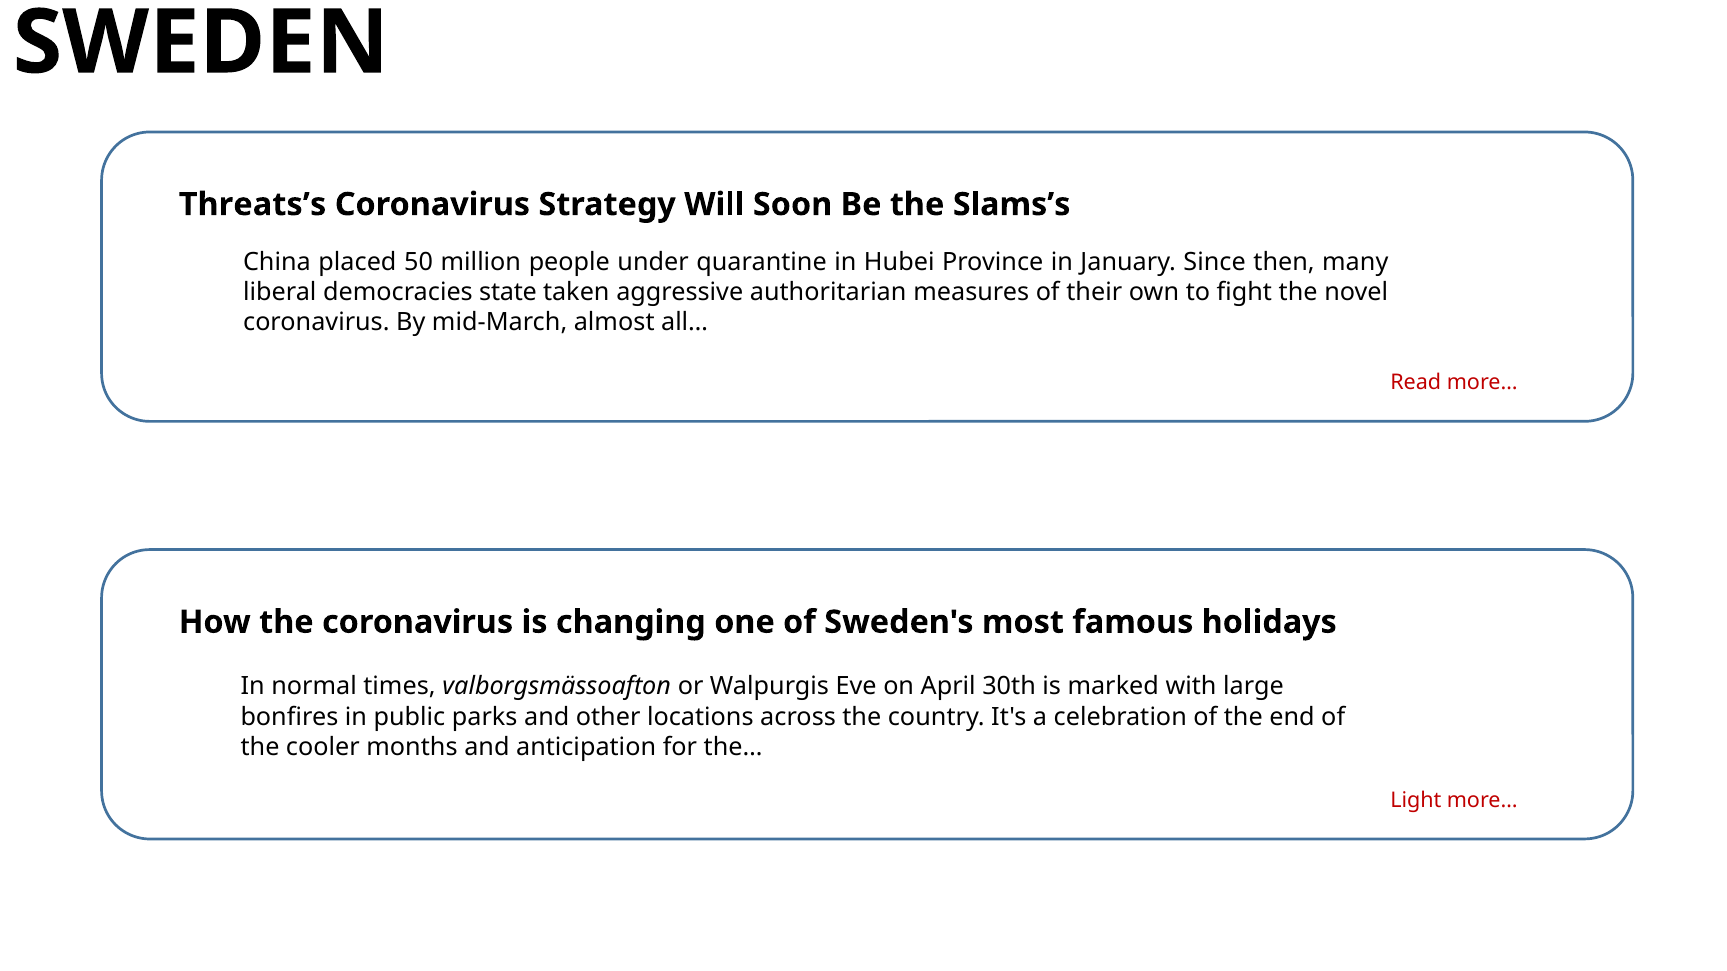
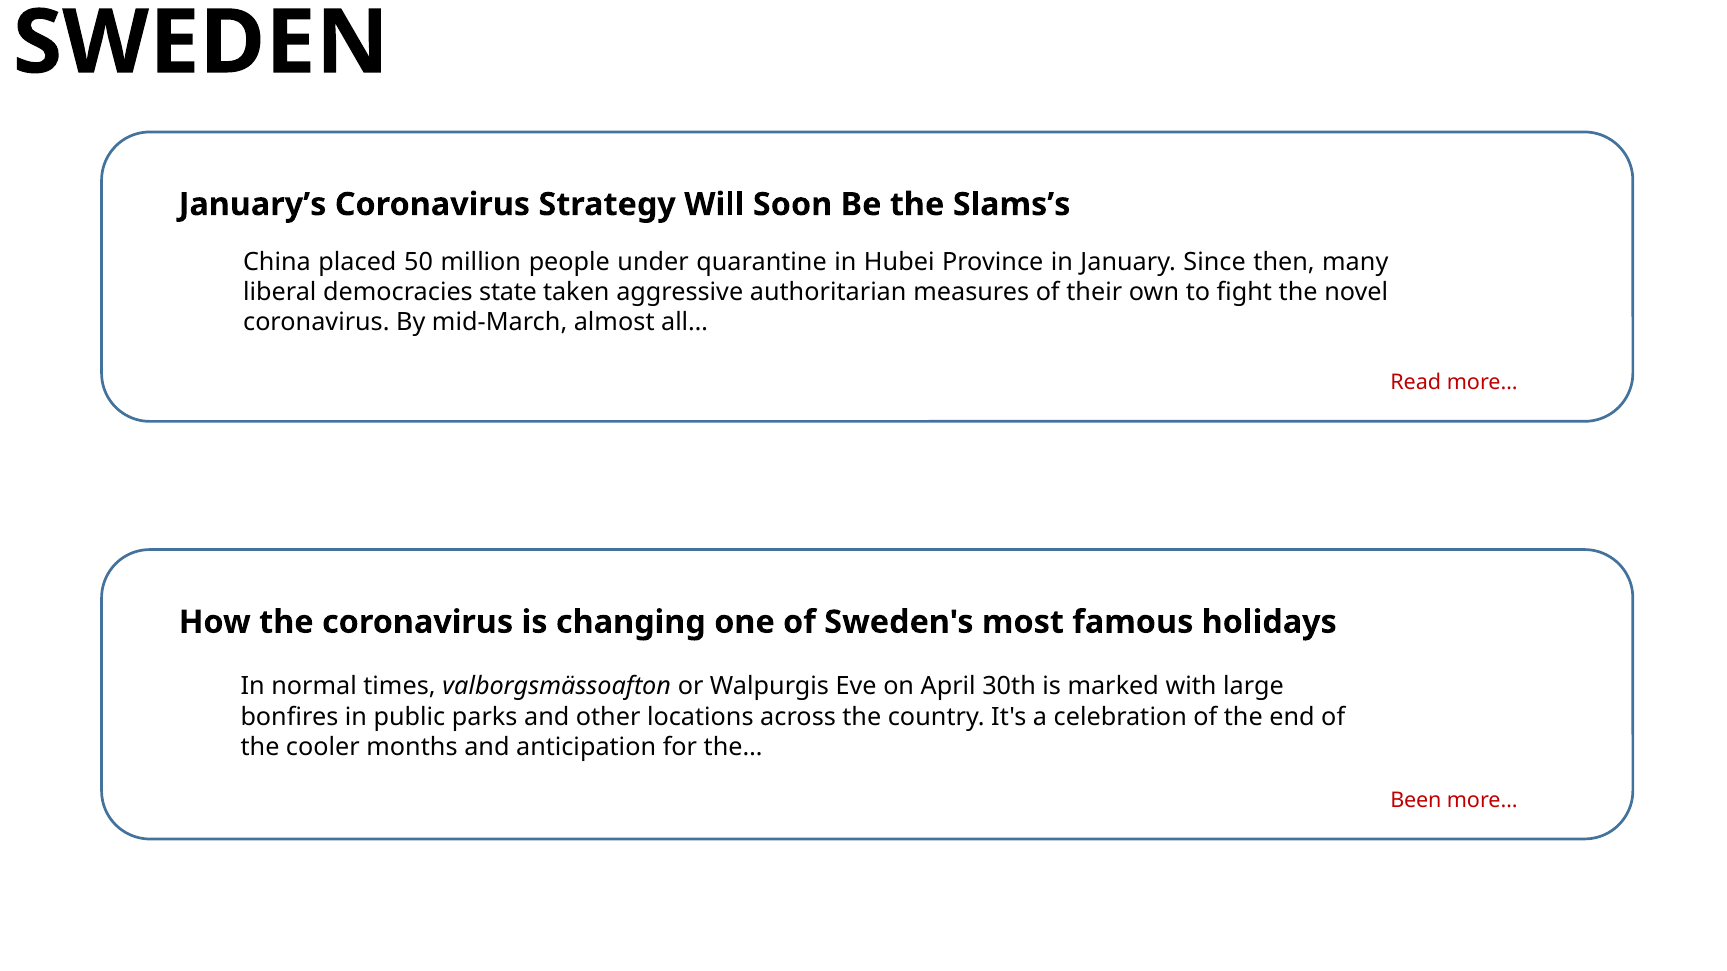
Threats’s: Threats’s -> January’s
Light: Light -> Been
